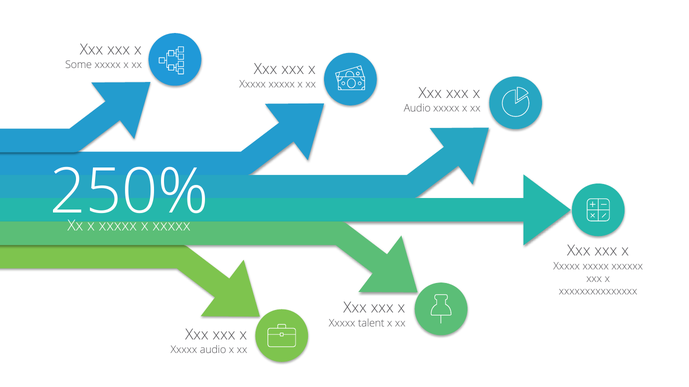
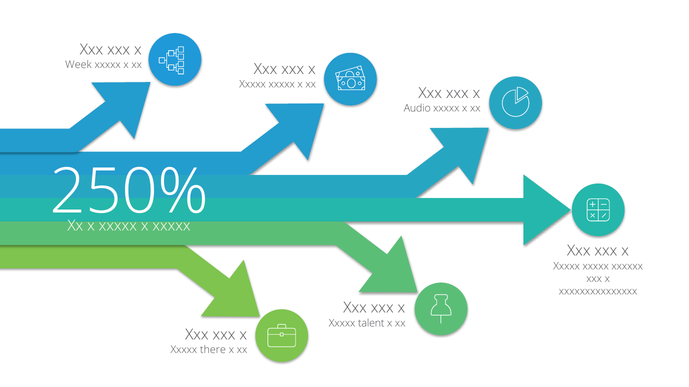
Some: Some -> Week
Xxxxx audio: audio -> there
